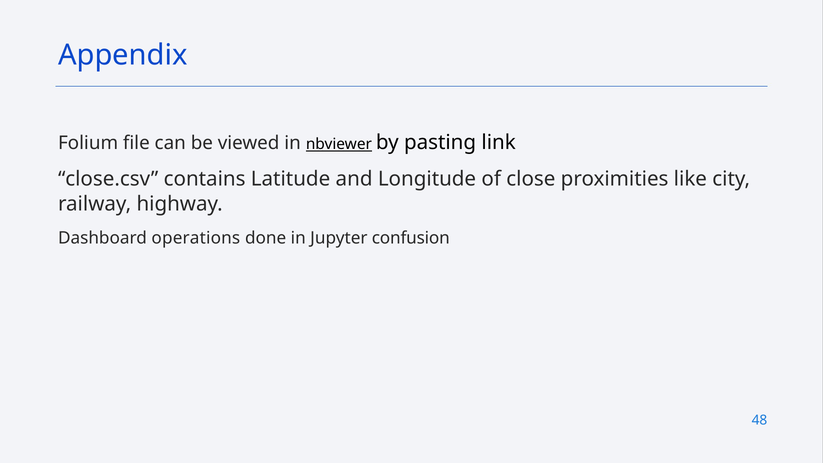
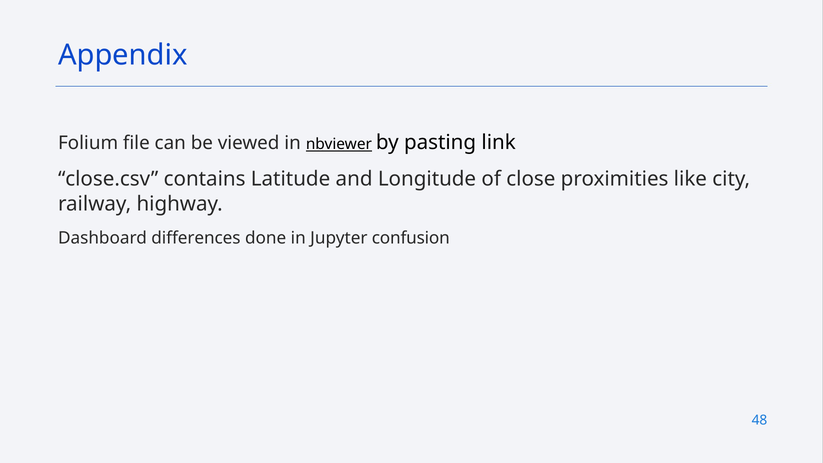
operations: operations -> differences
